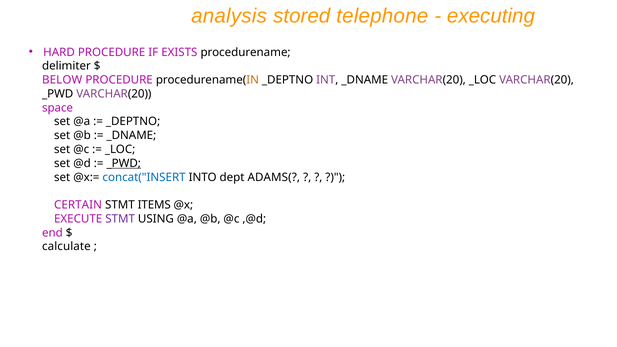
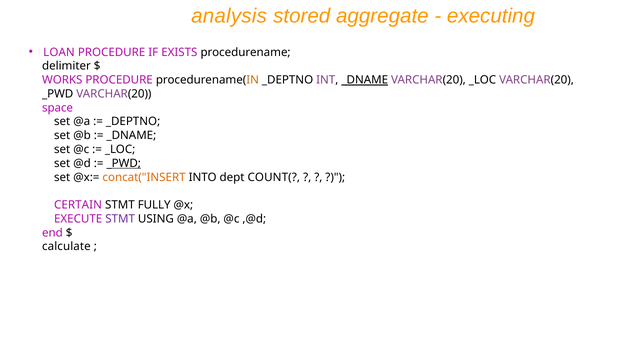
telephone: telephone -> aggregate
HARD: HARD -> LOAN
BELOW: BELOW -> WORKS
_DNAME at (365, 80) underline: none -> present
concat("INSERT colour: blue -> orange
ADAMS(: ADAMS( -> COUNT(
ITEMS: ITEMS -> FULLY
